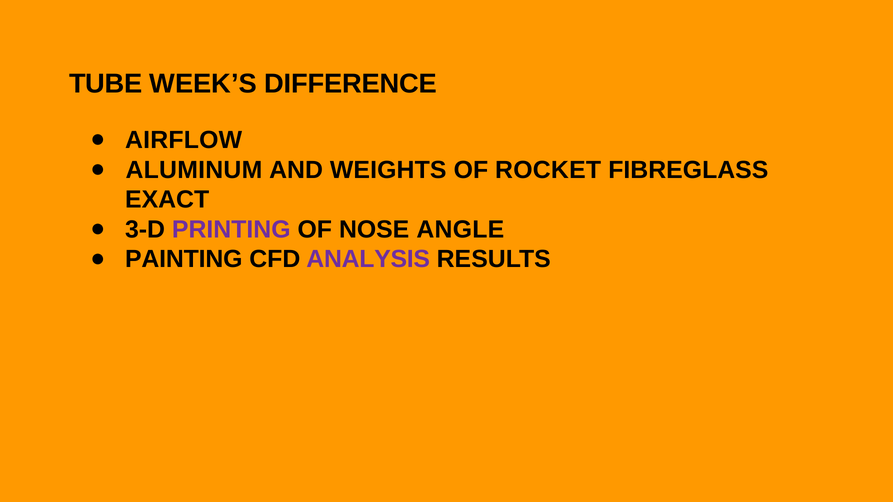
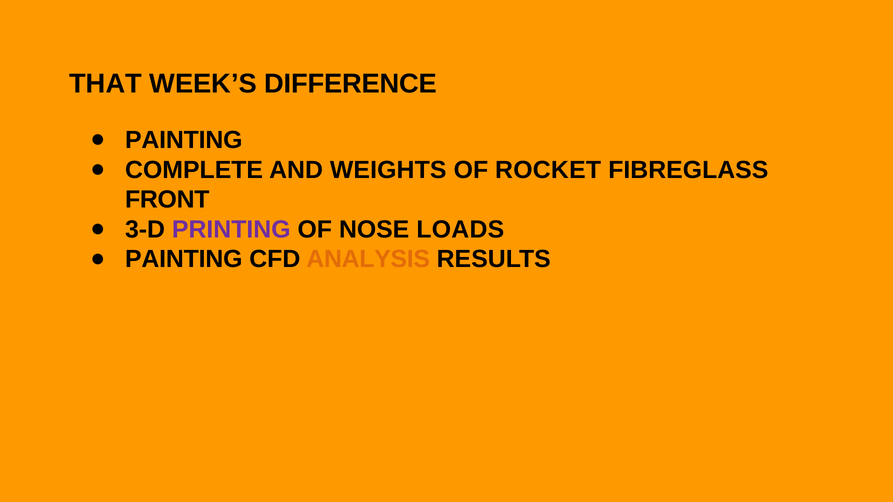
TUBE: TUBE -> THAT
AIRFLOW at (184, 140): AIRFLOW -> PAINTING
ALUMINUM: ALUMINUM -> COMPLETE
EXACT: EXACT -> FRONT
ANGLE: ANGLE -> LOADS
ANALYSIS colour: purple -> orange
